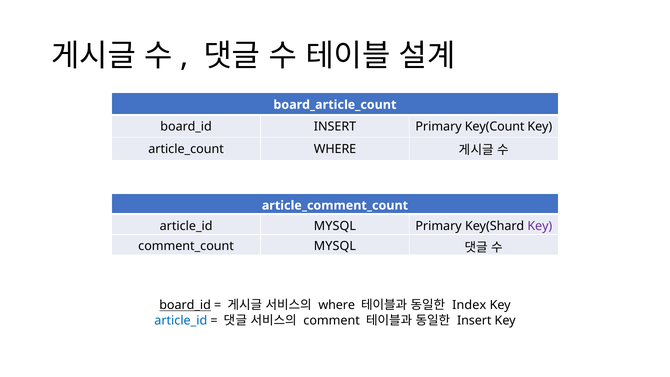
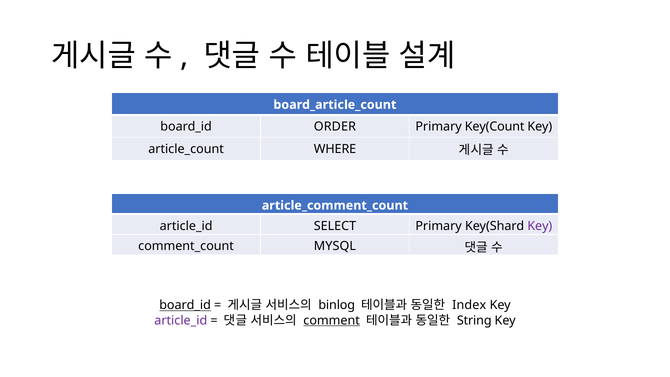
board_id INSERT: INSERT -> ORDER
article_id MYSQL: MYSQL -> SELECT
where at (337, 305): where -> binlog
article_id at (181, 320) colour: blue -> purple
comment underline: none -> present
Insert at (474, 320): Insert -> String
